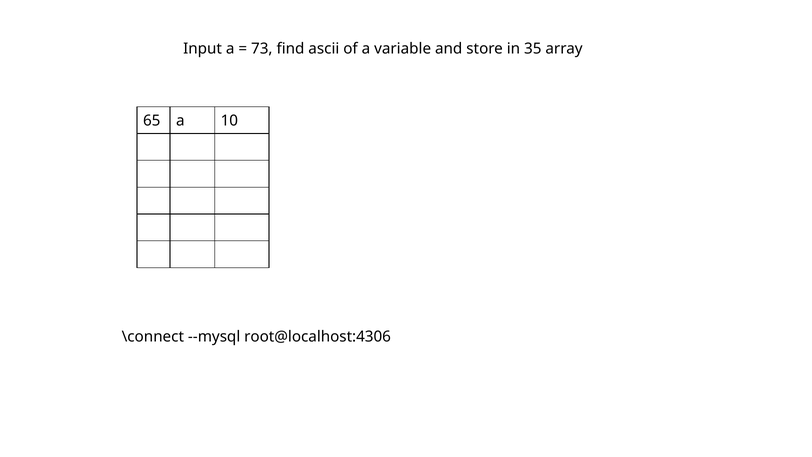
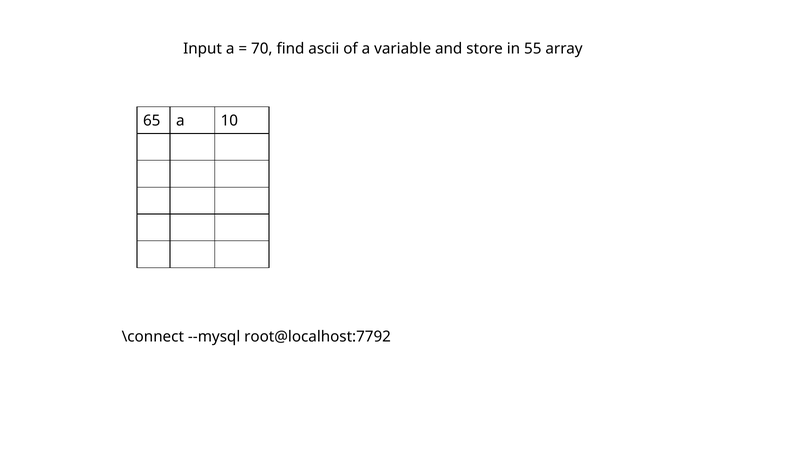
73: 73 -> 70
35: 35 -> 55
root@localhost:4306: root@localhost:4306 -> root@localhost:7792
